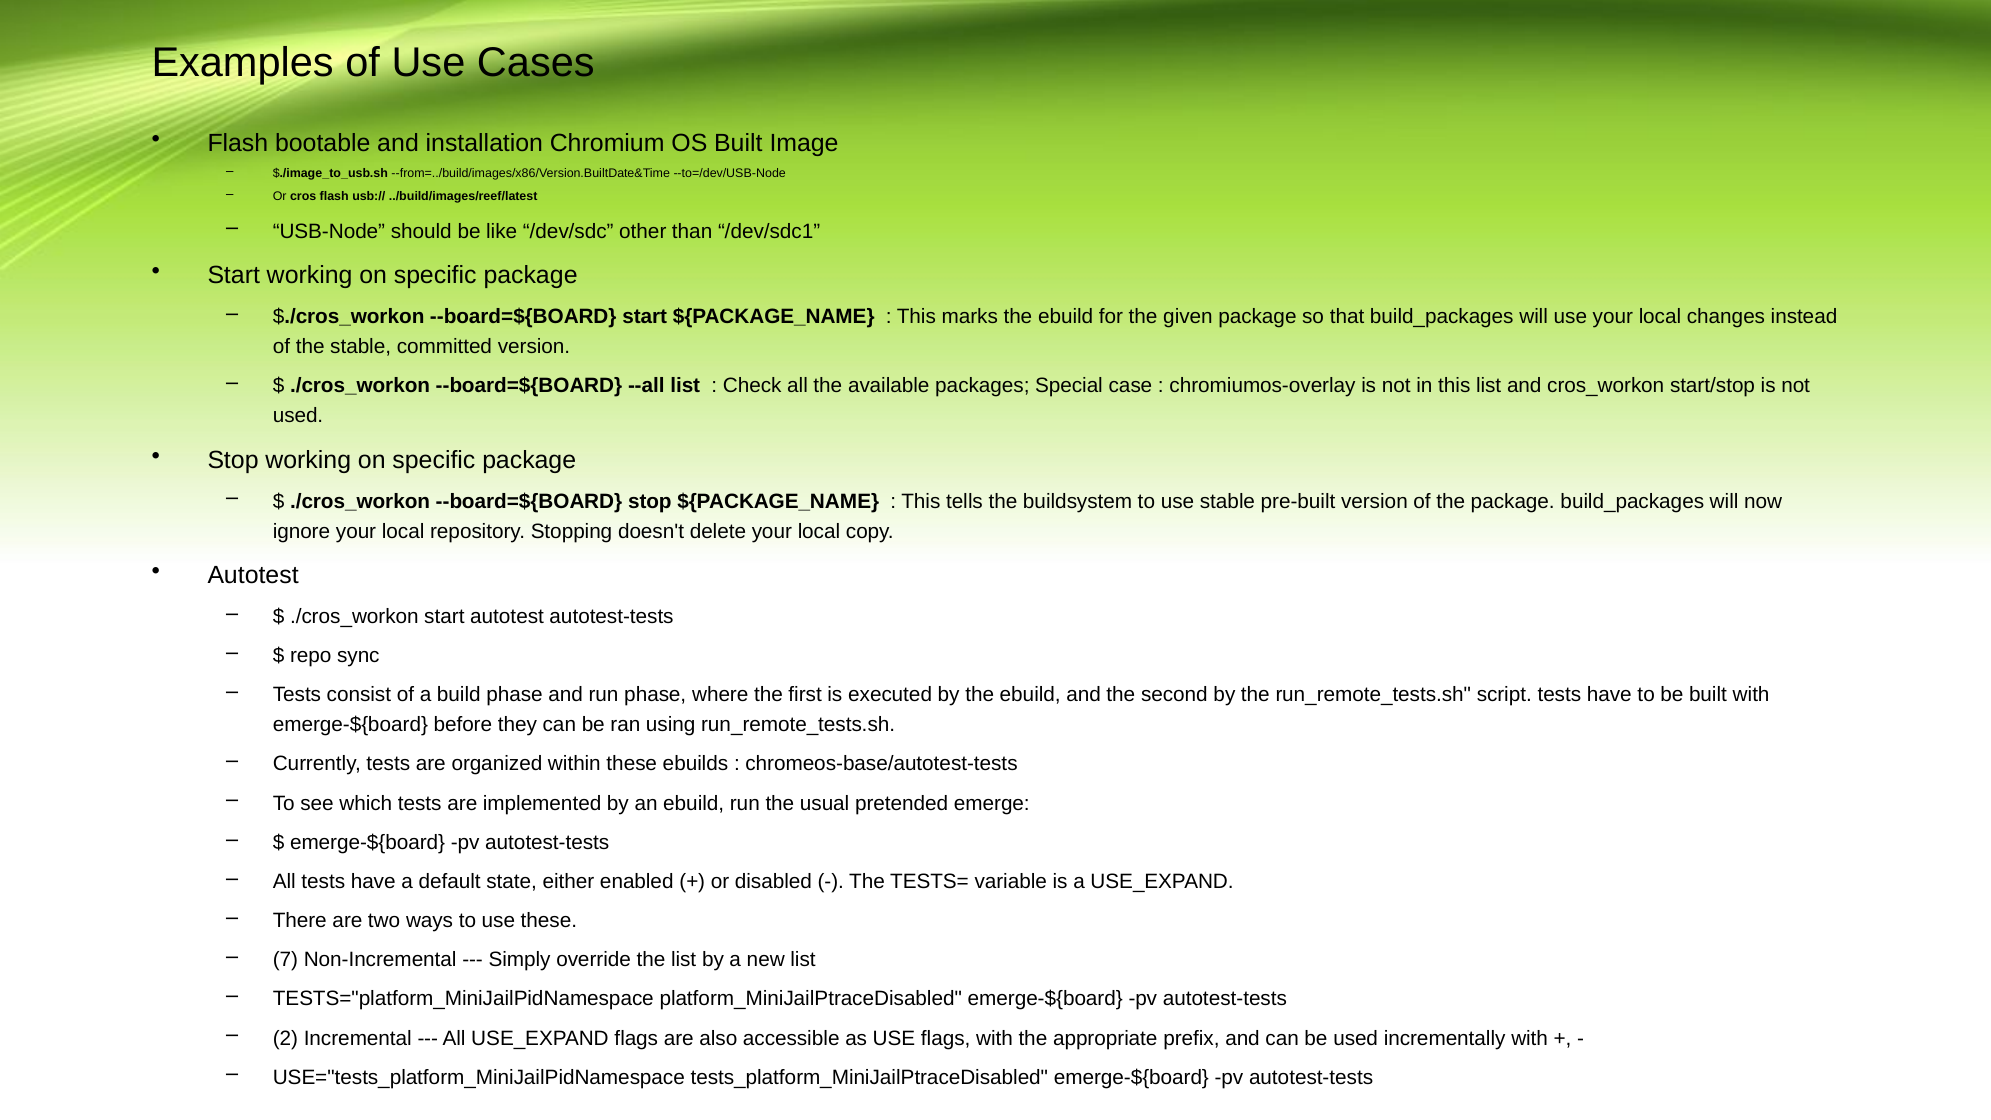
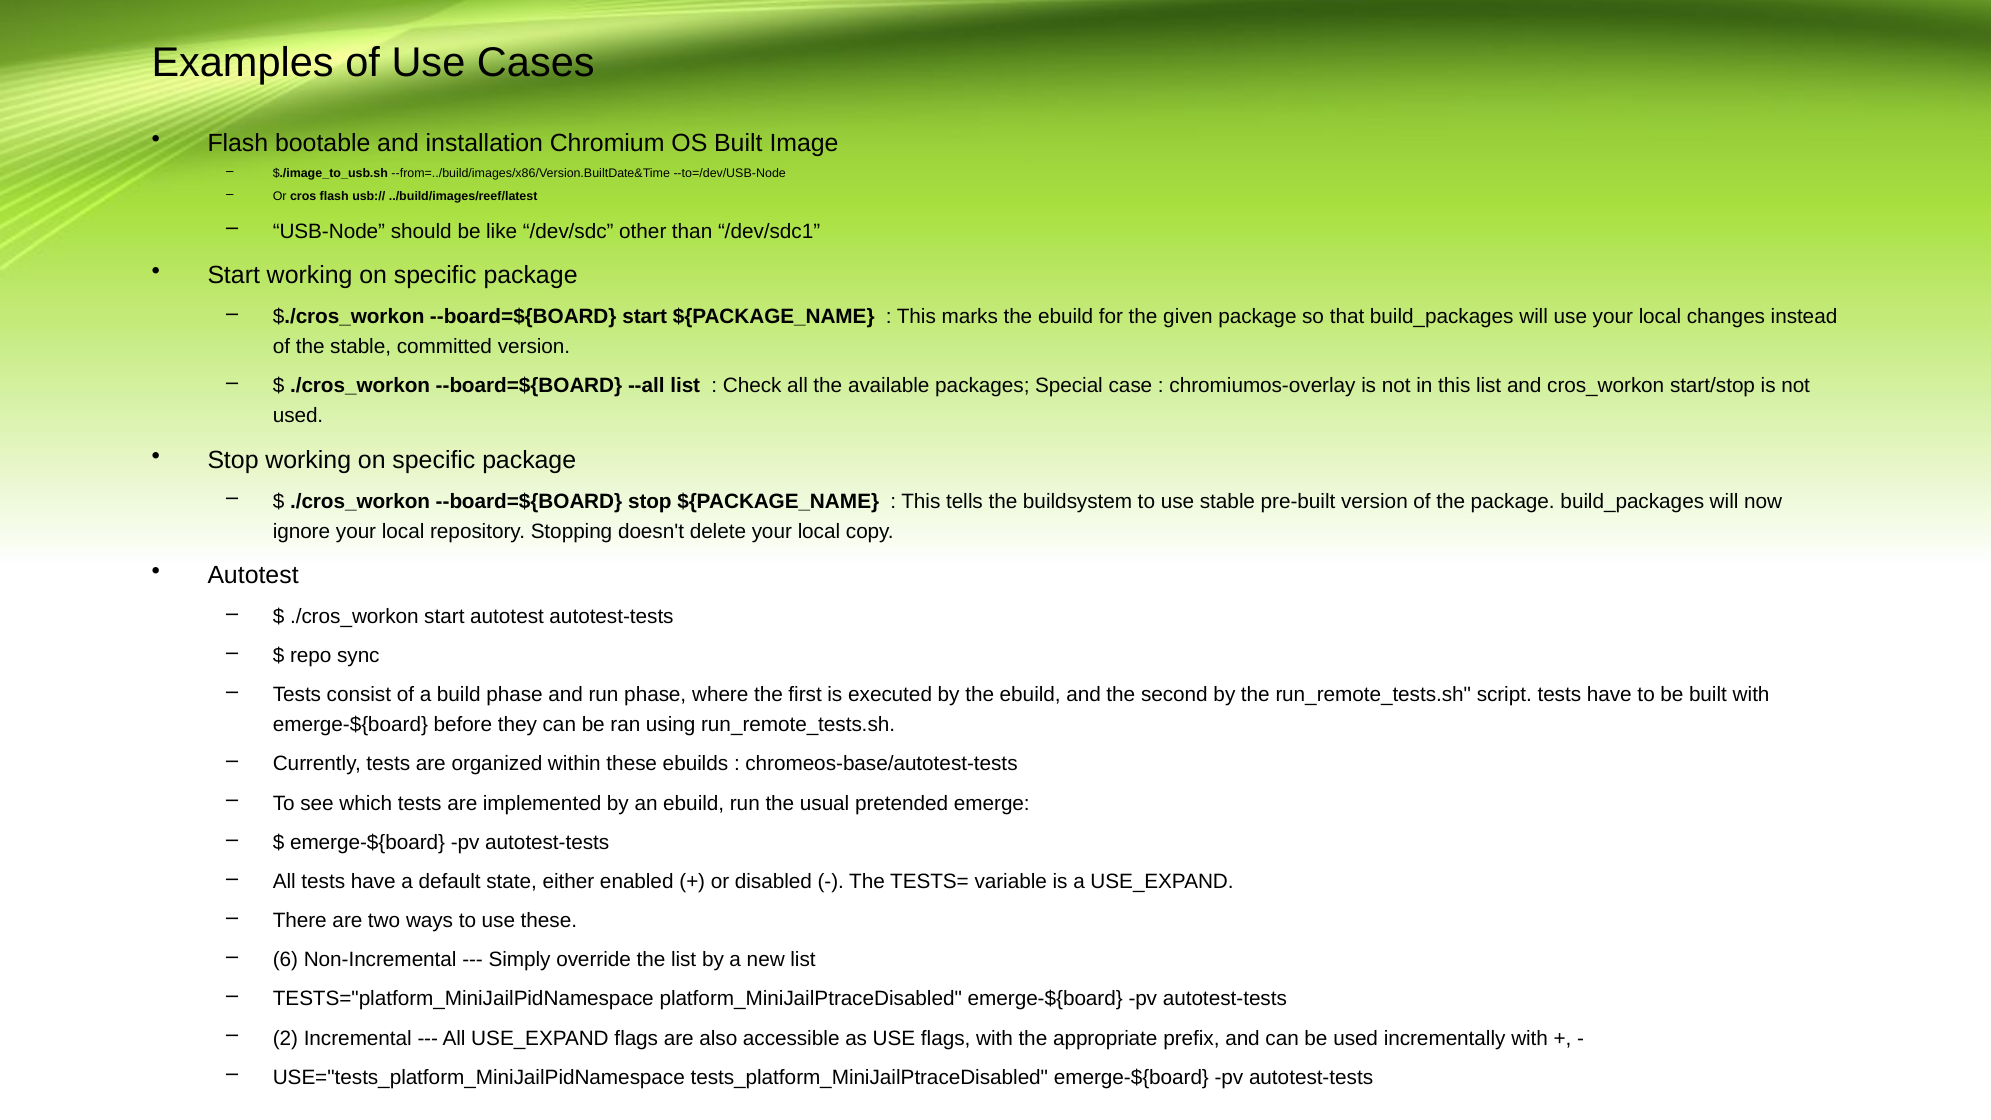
7: 7 -> 6
